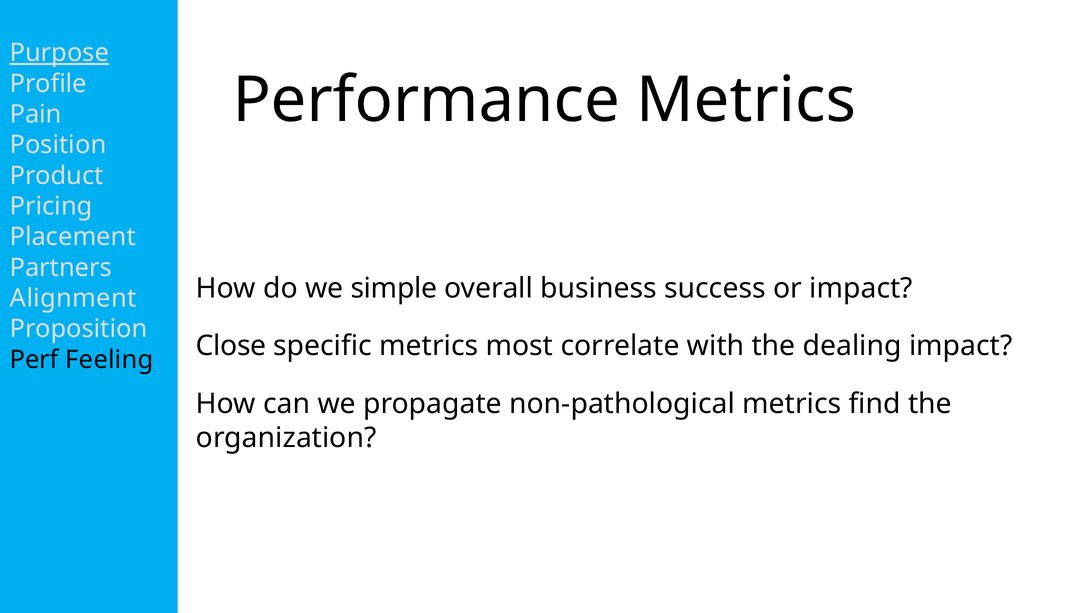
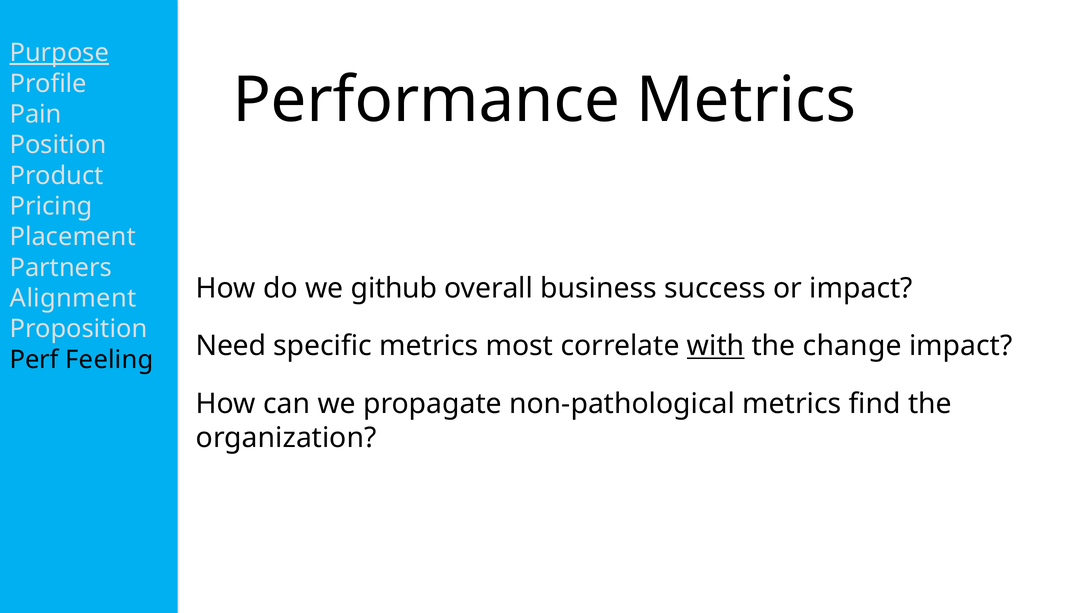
simple: simple -> github
Close: Close -> Need
with underline: none -> present
dealing: dealing -> change
